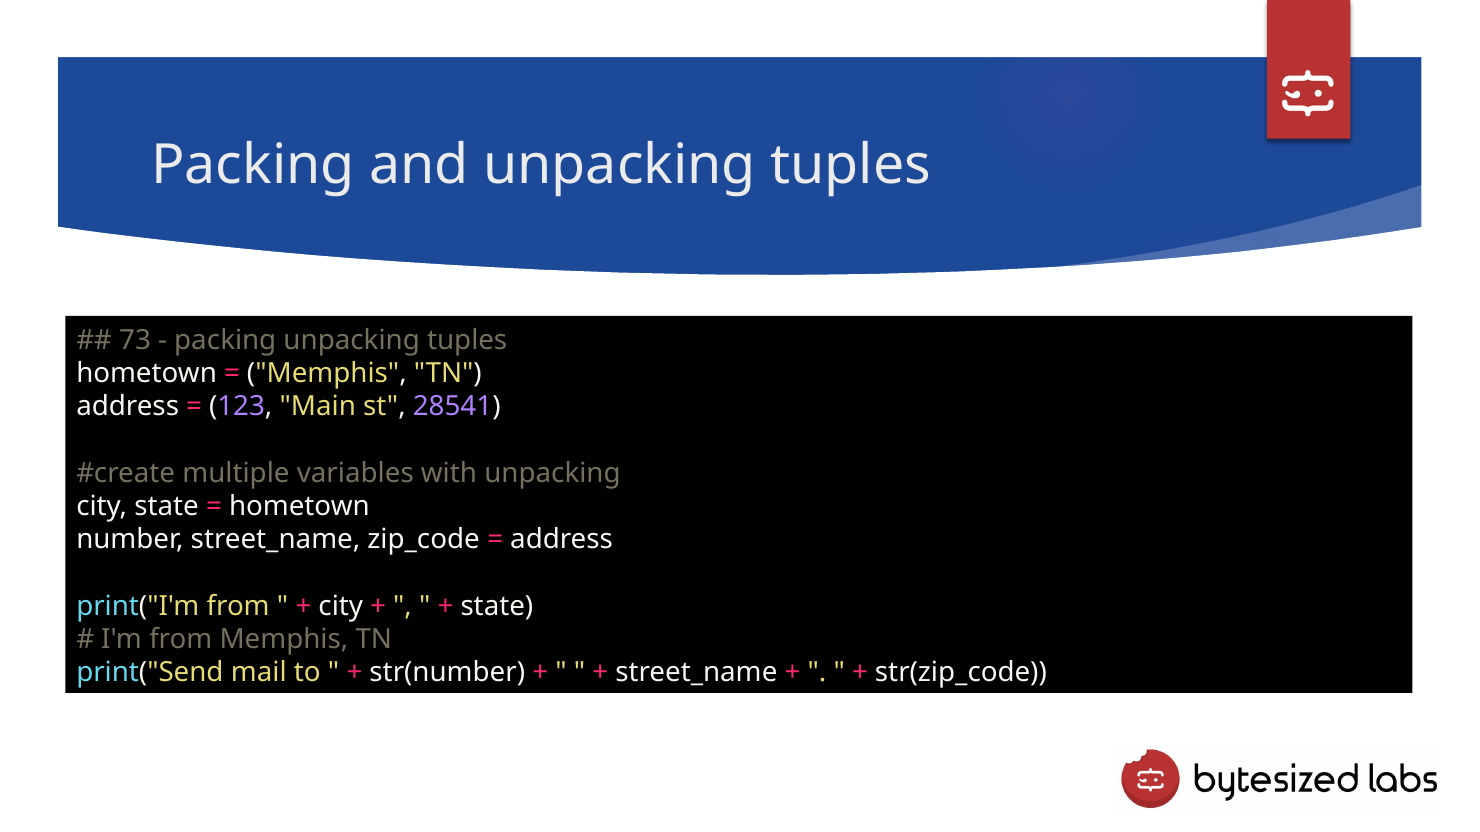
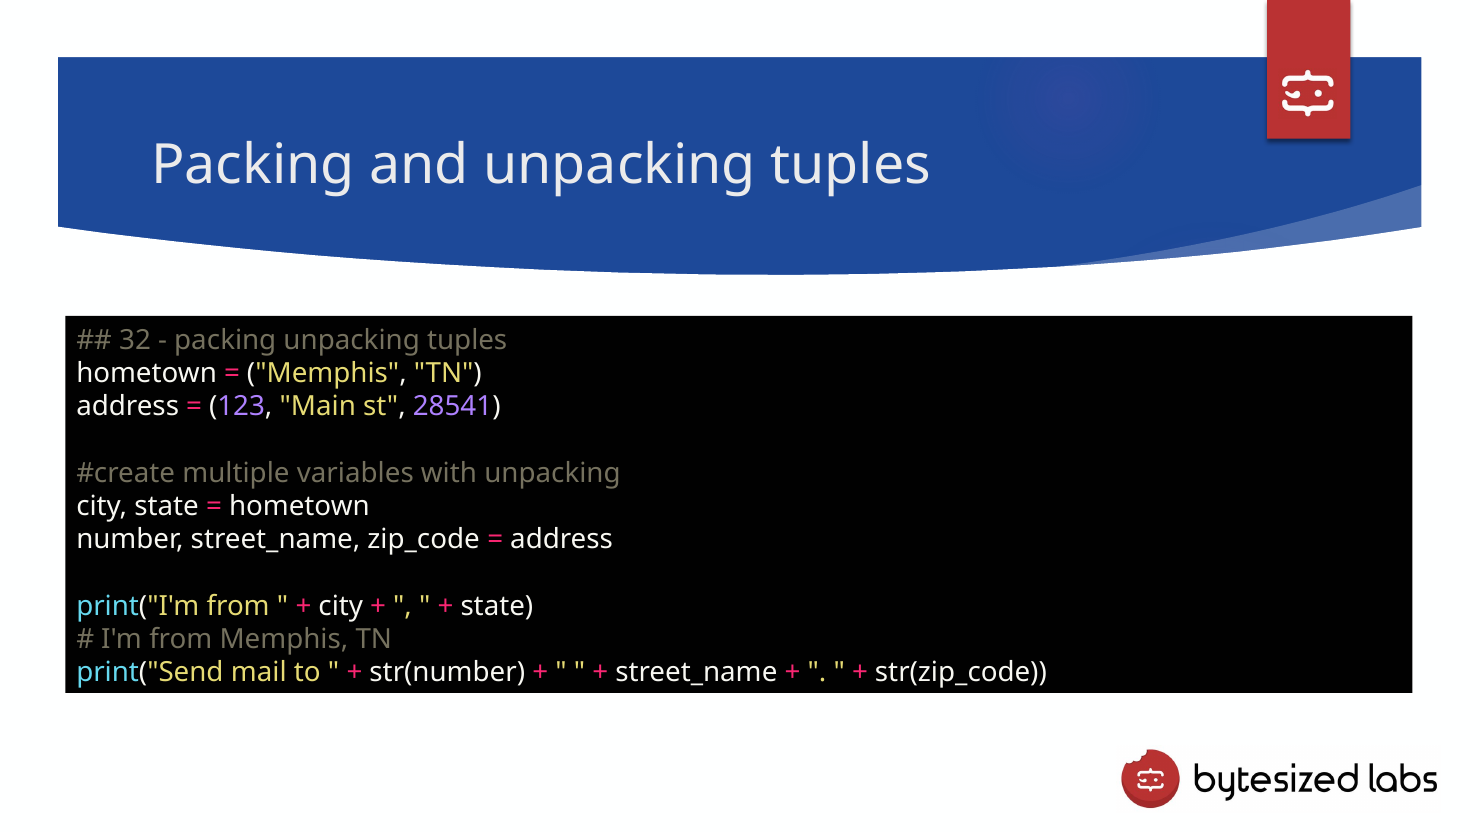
73: 73 -> 32
